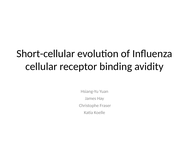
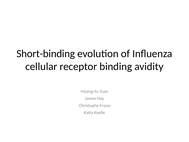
Short-cellular: Short-cellular -> Short-binding
